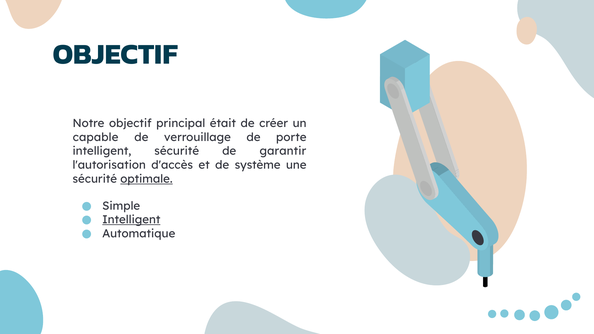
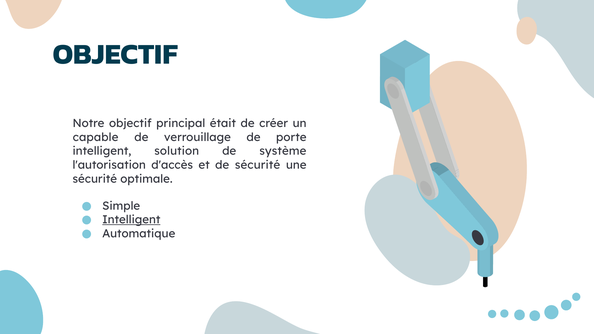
intelligent sécurité: sécurité -> solution
garantir: garantir -> système
de système: système -> sécurité
optimale underline: present -> none
